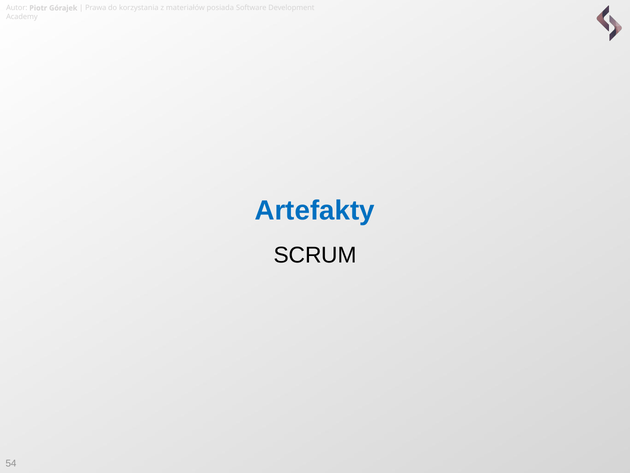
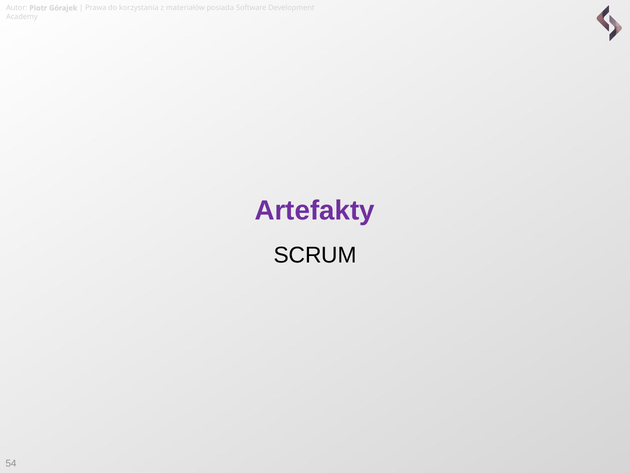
Artefakty colour: blue -> purple
